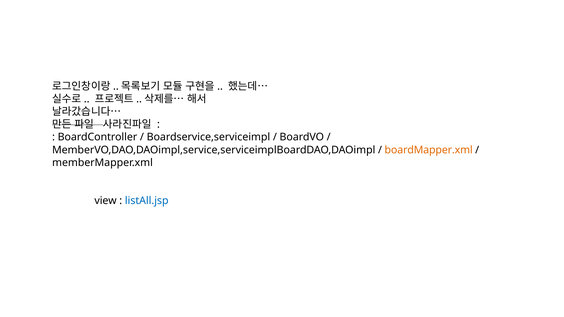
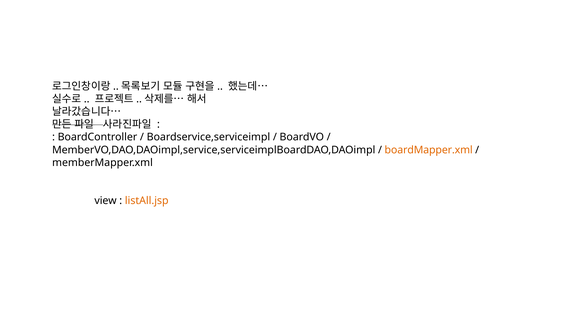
listAll.jsp colour: blue -> orange
